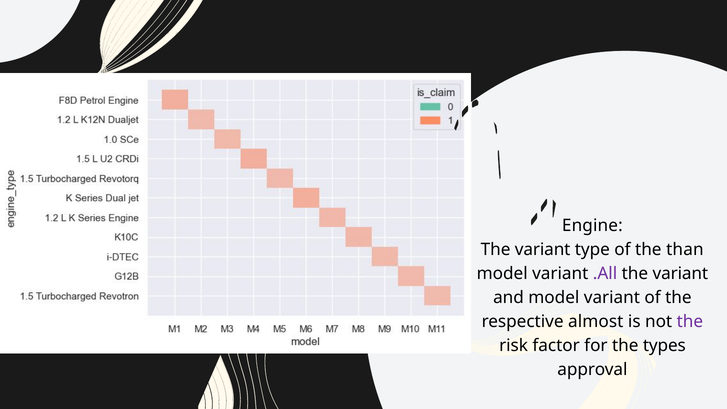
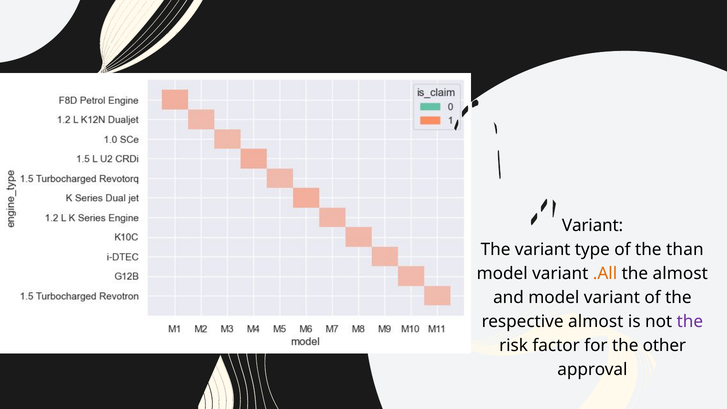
Engine at (592, 226): Engine -> Variant
.All colour: purple -> orange
variant at (680, 274): variant -> almost
types: types -> other
